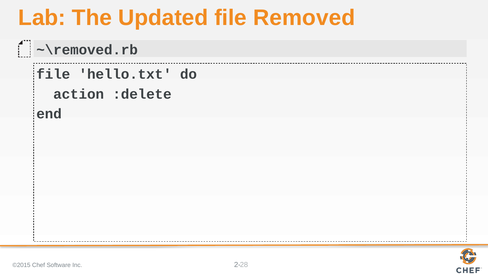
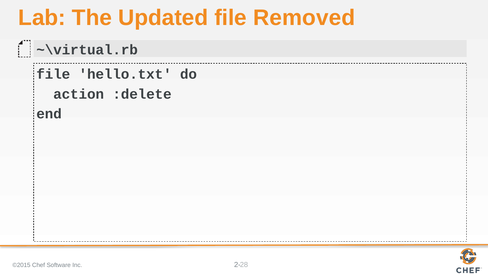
~\removed.rb: ~\removed.rb -> ~\virtual.rb
